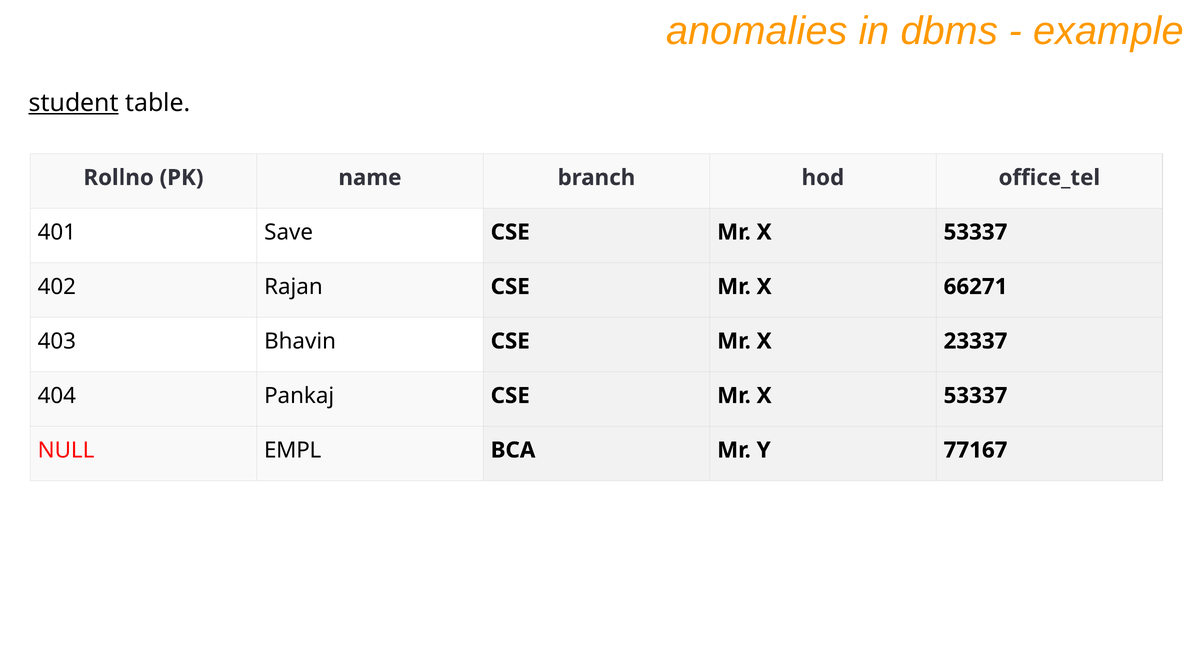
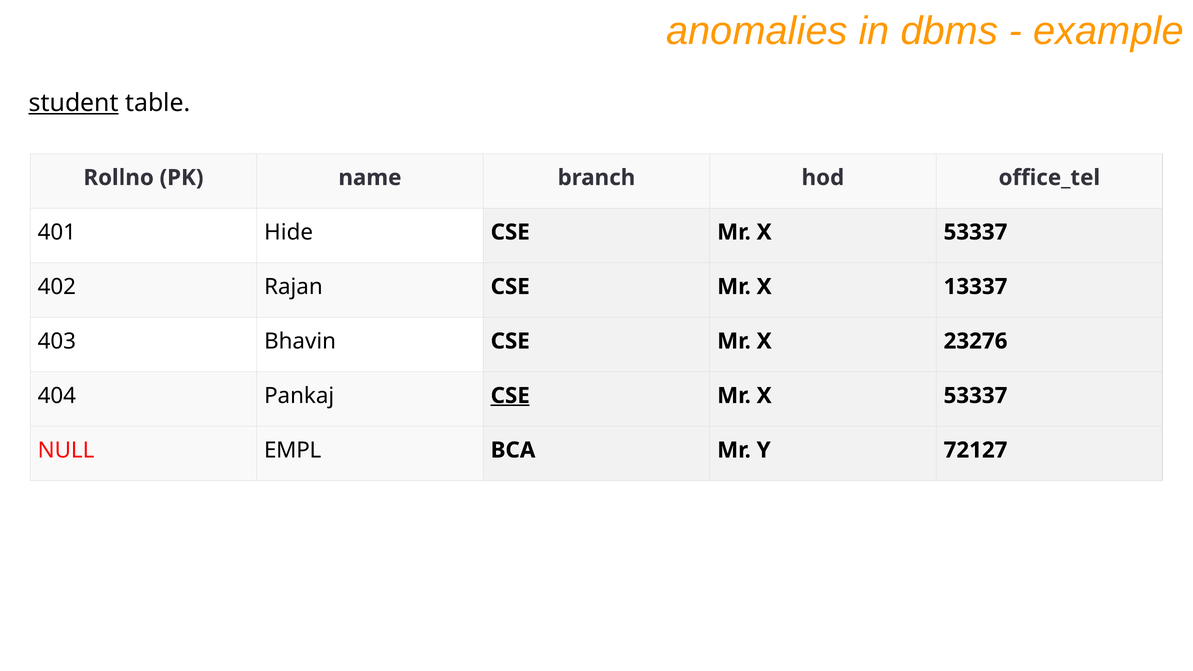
Save: Save -> Hide
66271: 66271 -> 13337
23337: 23337 -> 23276
CSE at (510, 396) underline: none -> present
77167: 77167 -> 72127
